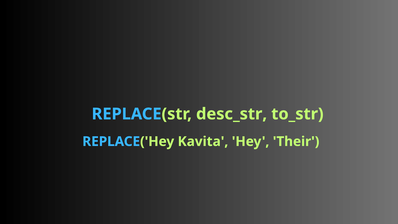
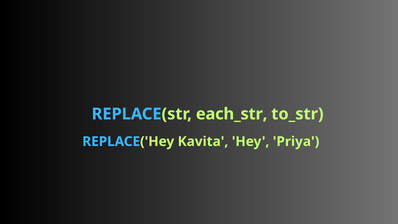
desc_str: desc_str -> each_str
Their: Their -> Priya
